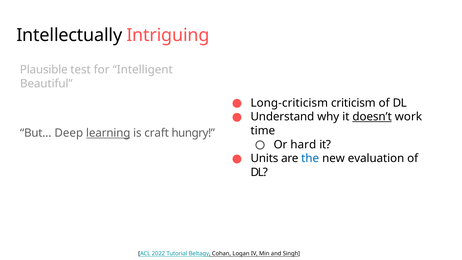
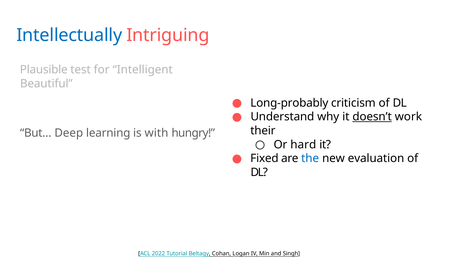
Intellectually colour: black -> blue
Long-criticism: Long-criticism -> Long-probably
time: time -> their
learning underline: present -> none
craft: craft -> with
Units: Units -> Fixed
